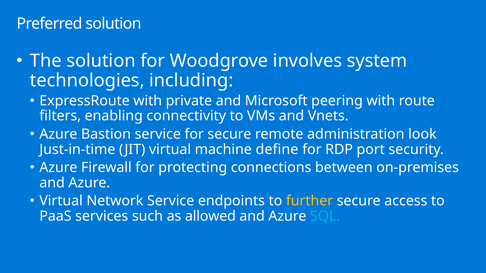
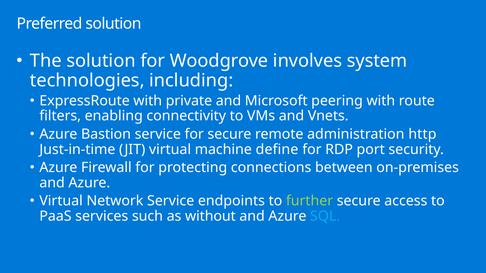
look: look -> http
further colour: yellow -> light green
allowed: allowed -> without
